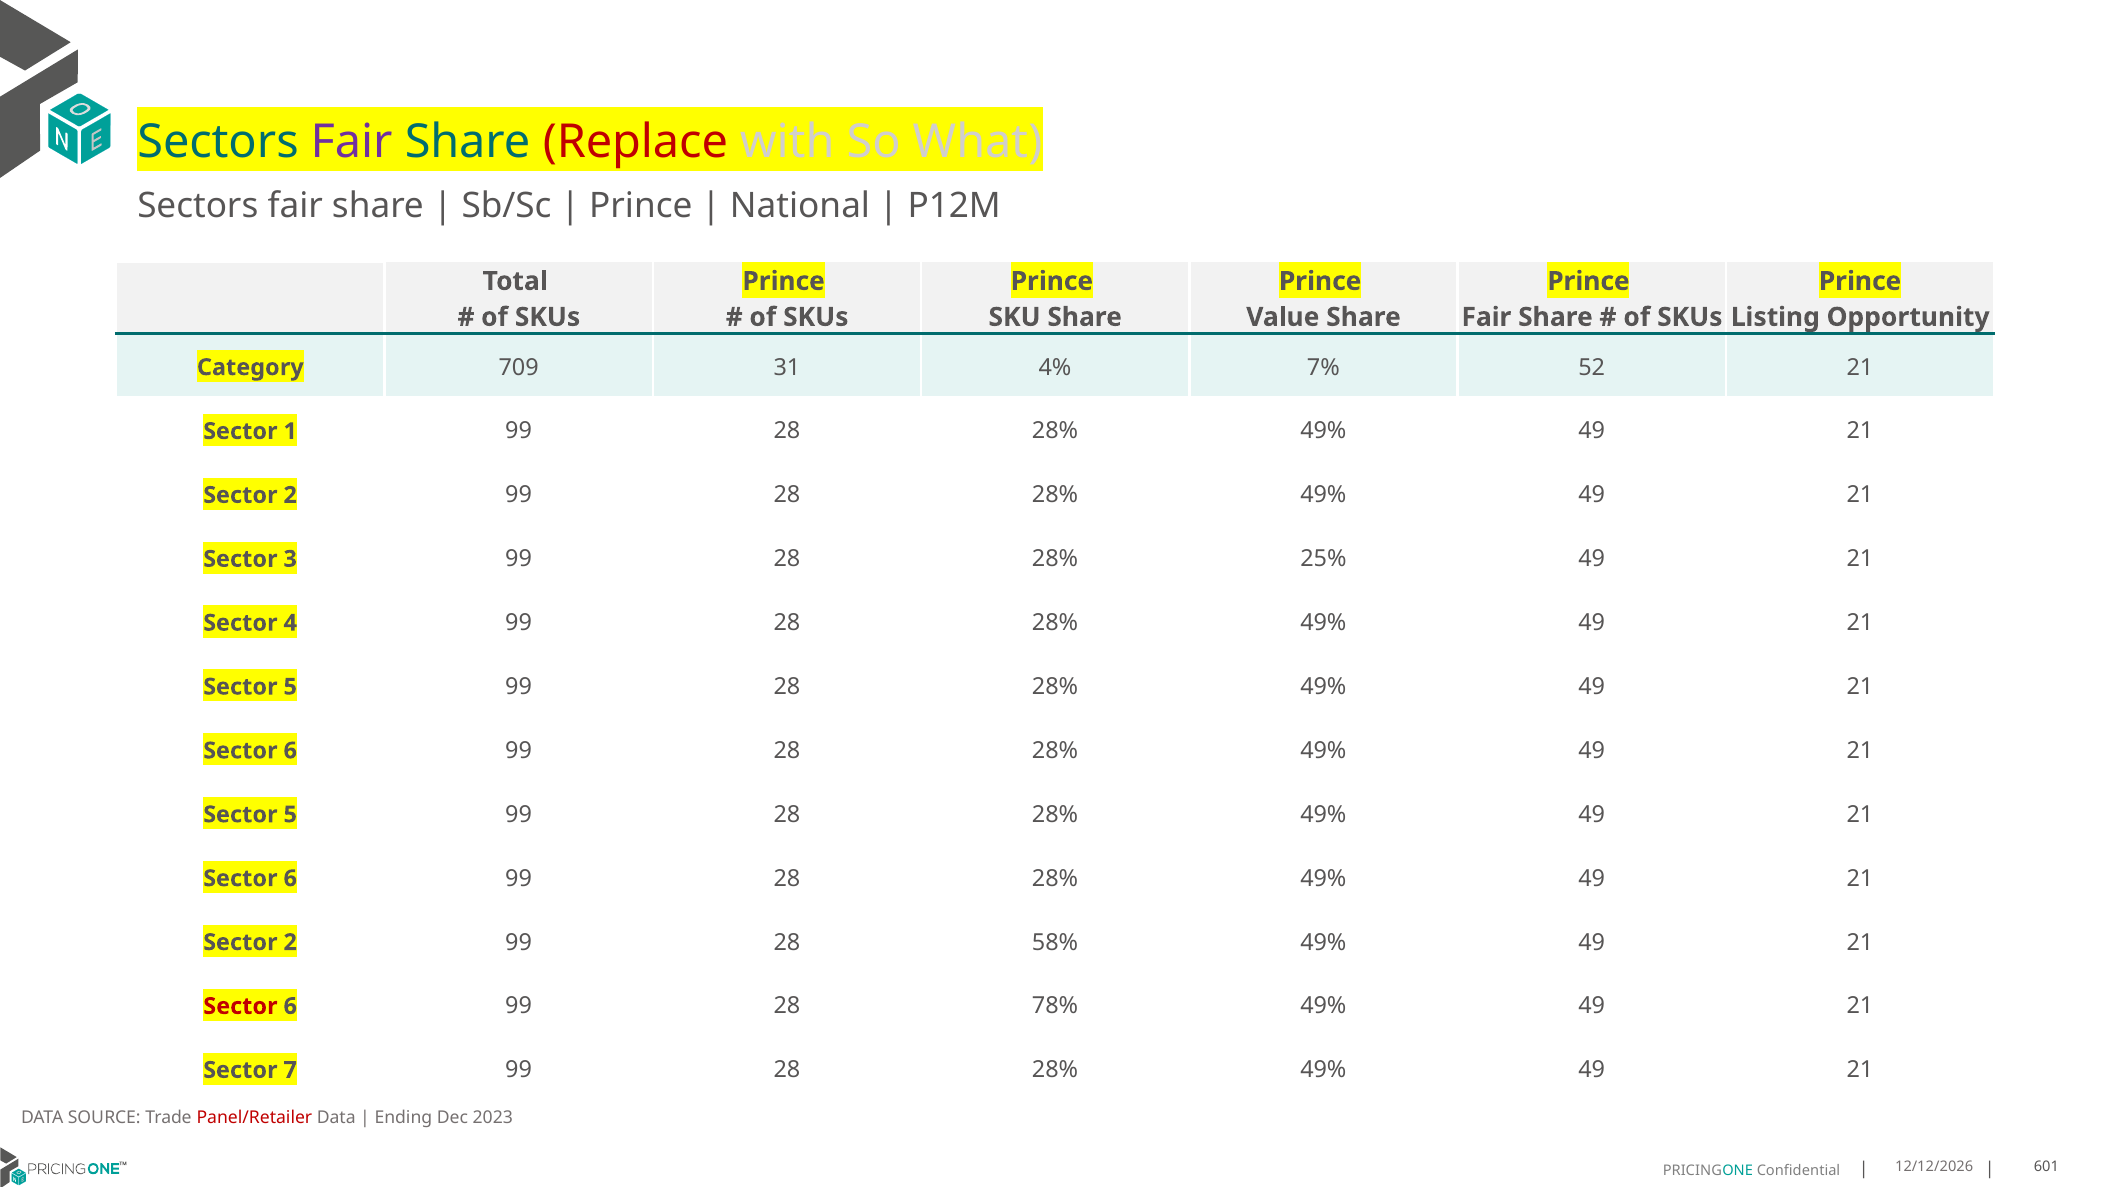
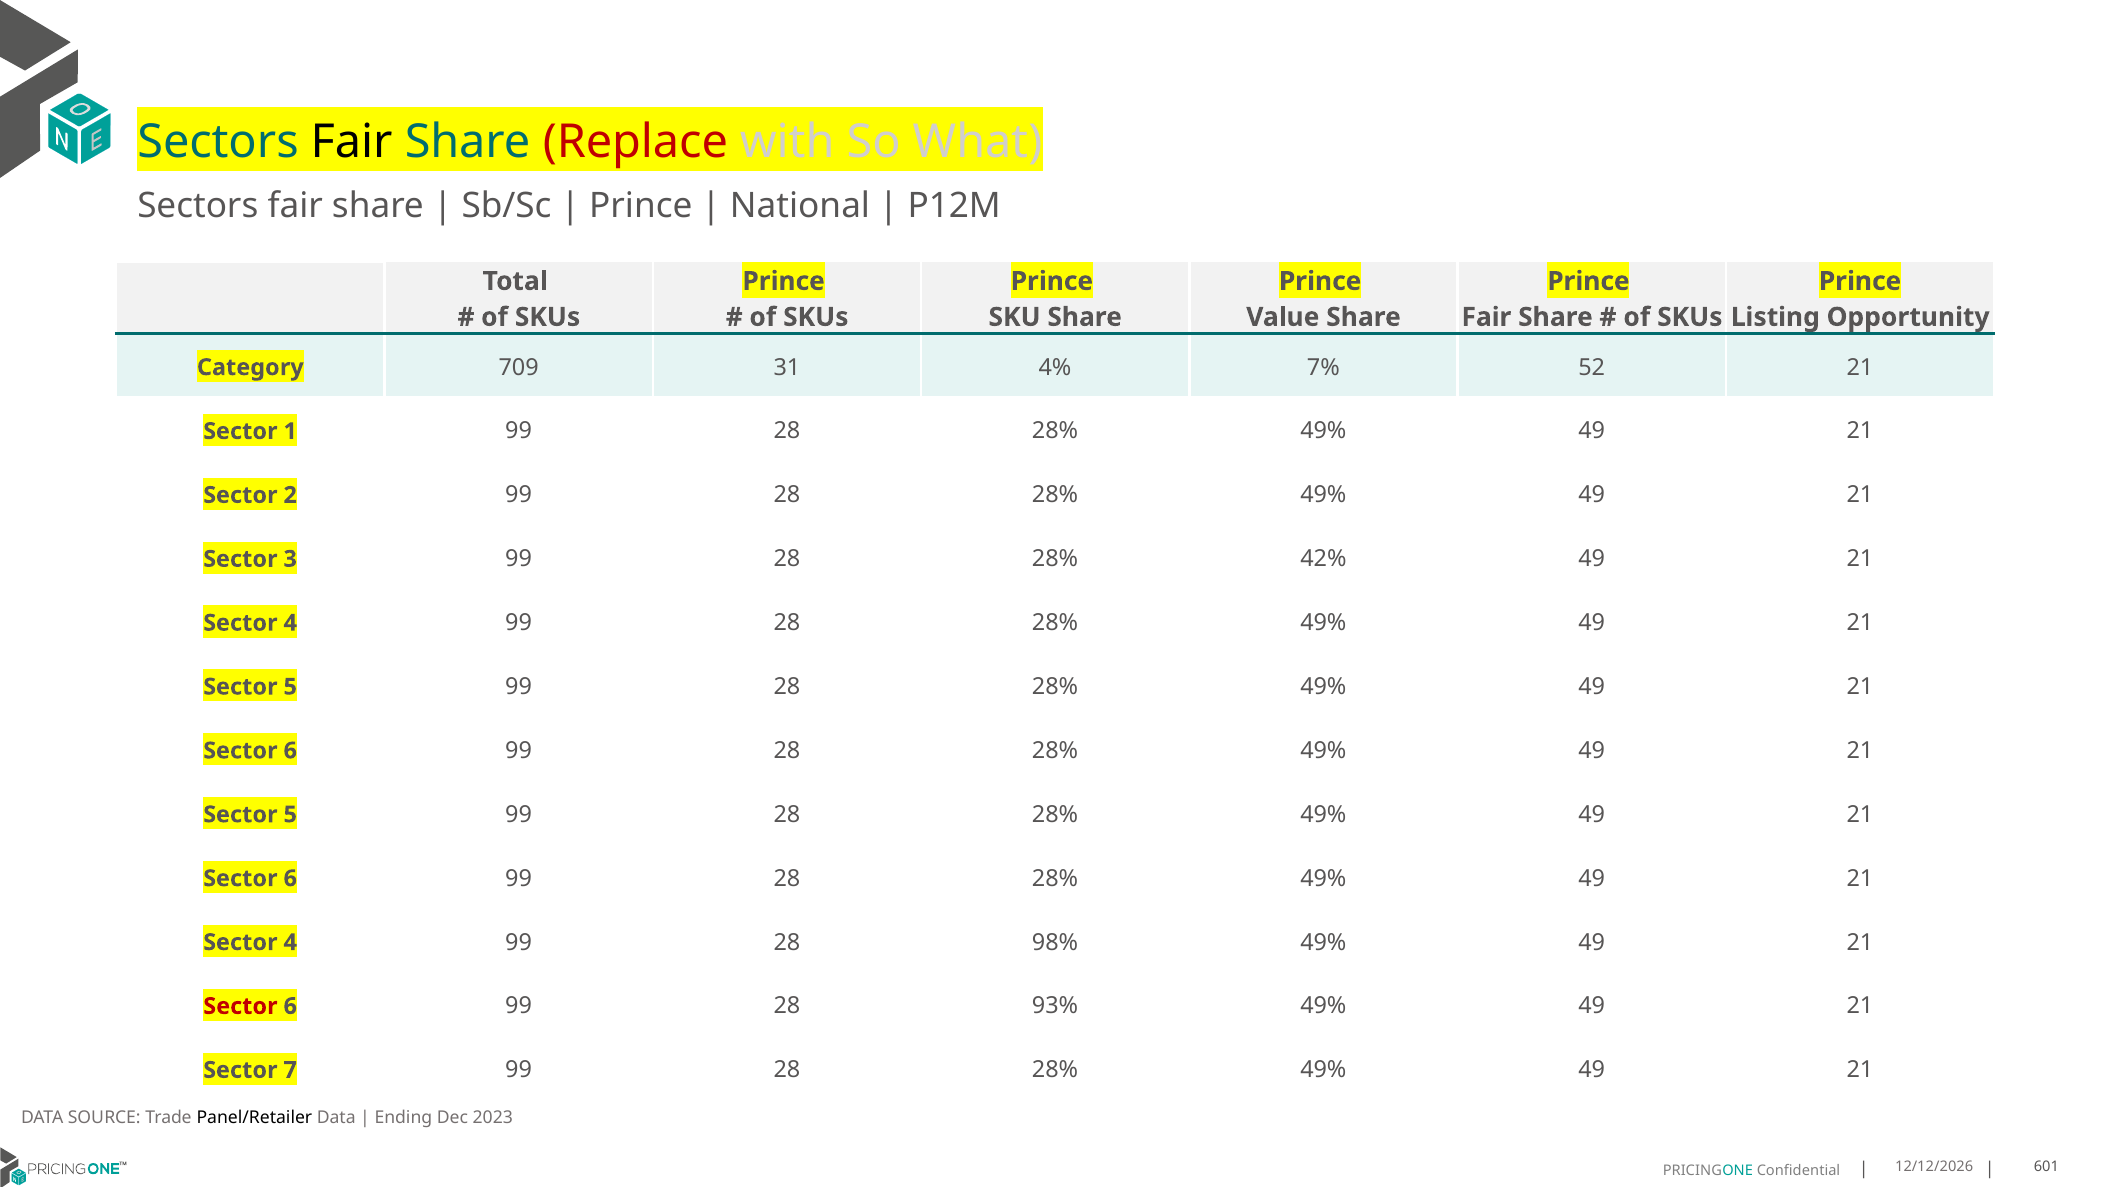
Fair at (352, 142) colour: purple -> black
25%: 25% -> 42%
2 at (290, 943): 2 -> 4
58%: 58% -> 98%
78%: 78% -> 93%
Panel/Retailer colour: red -> black
